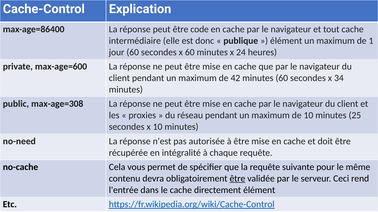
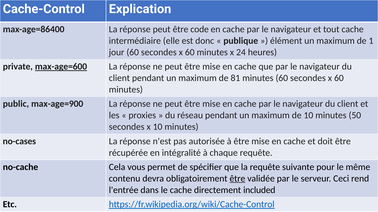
max-age=600 underline: none -> present
42: 42 -> 81
34 at (339, 78): 34 -> 60
max-age=308: max-age=308 -> max-age=900
25: 25 -> 50
no-need: no-need -> no-cases
directement élément: élément -> included
